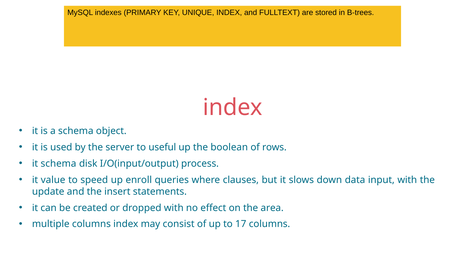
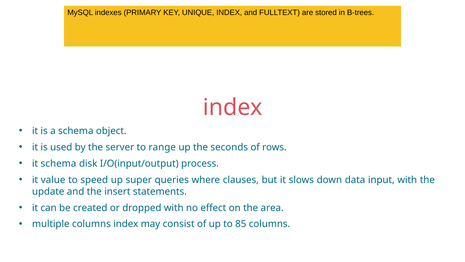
useful: useful -> range
boolean: boolean -> seconds
enroll: enroll -> super
17: 17 -> 85
